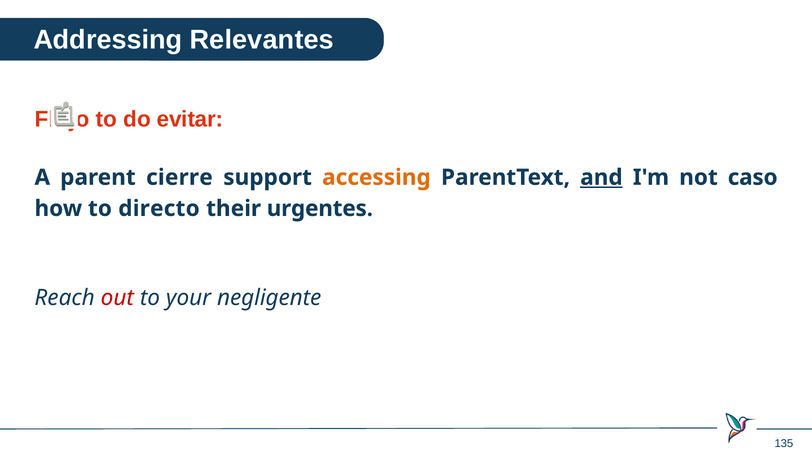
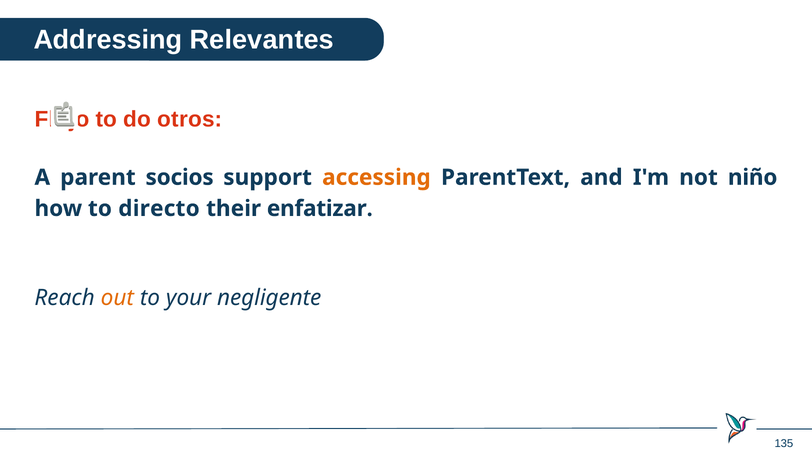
evitar: evitar -> otros
cierre: cierre -> socios
and underline: present -> none
caso: caso -> niño
urgentes: urgentes -> enfatizar
out colour: red -> orange
